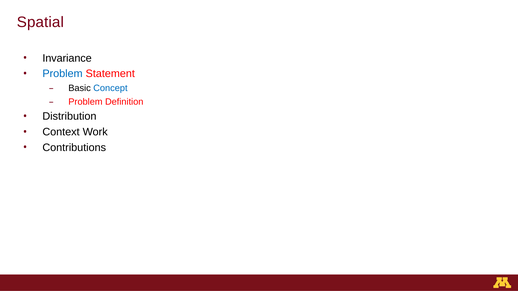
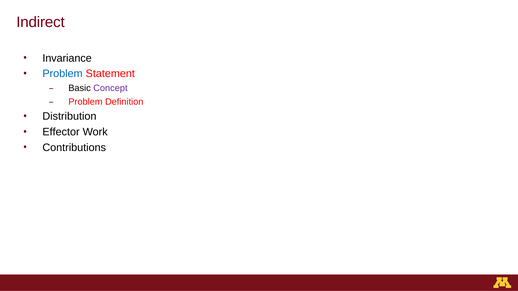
Spatial: Spatial -> Indirect
Concept colour: blue -> purple
Context: Context -> Effector
